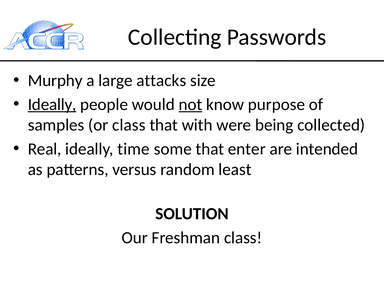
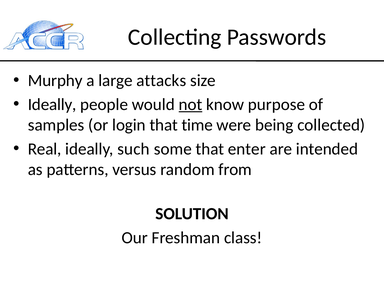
Ideally at (52, 104) underline: present -> none
or class: class -> login
with: with -> time
time: time -> such
least: least -> from
